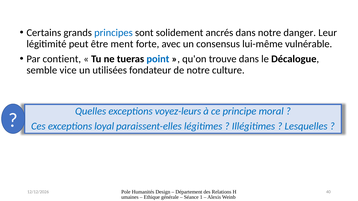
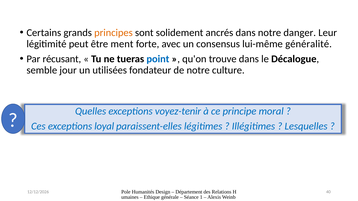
principes colour: blue -> orange
vulnérable: vulnérable -> généralité
contient: contient -> récusant
vice: vice -> jour
voyez-leurs: voyez-leurs -> voyez-tenir
